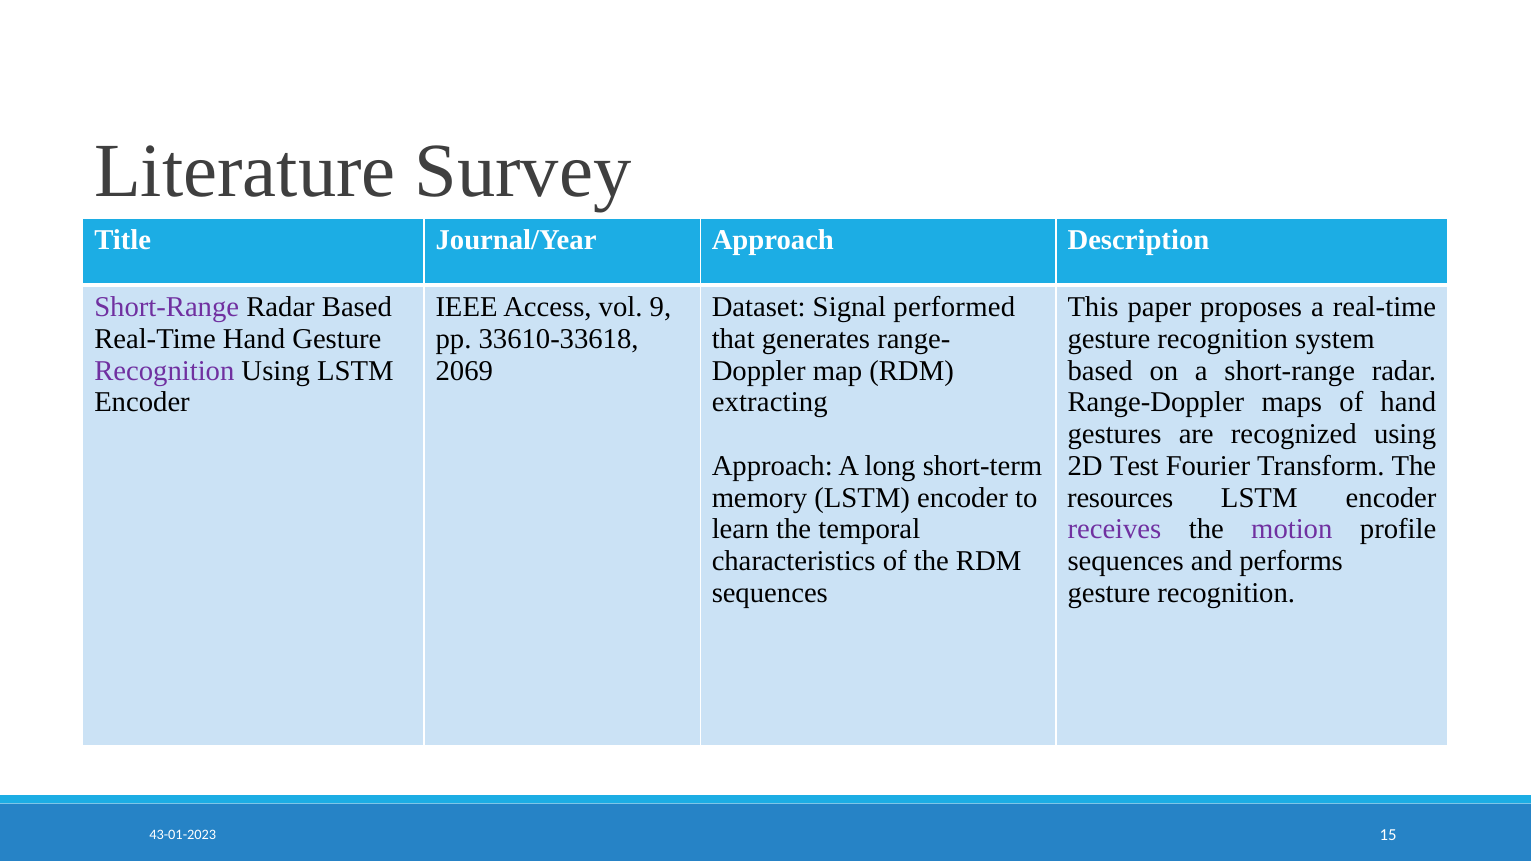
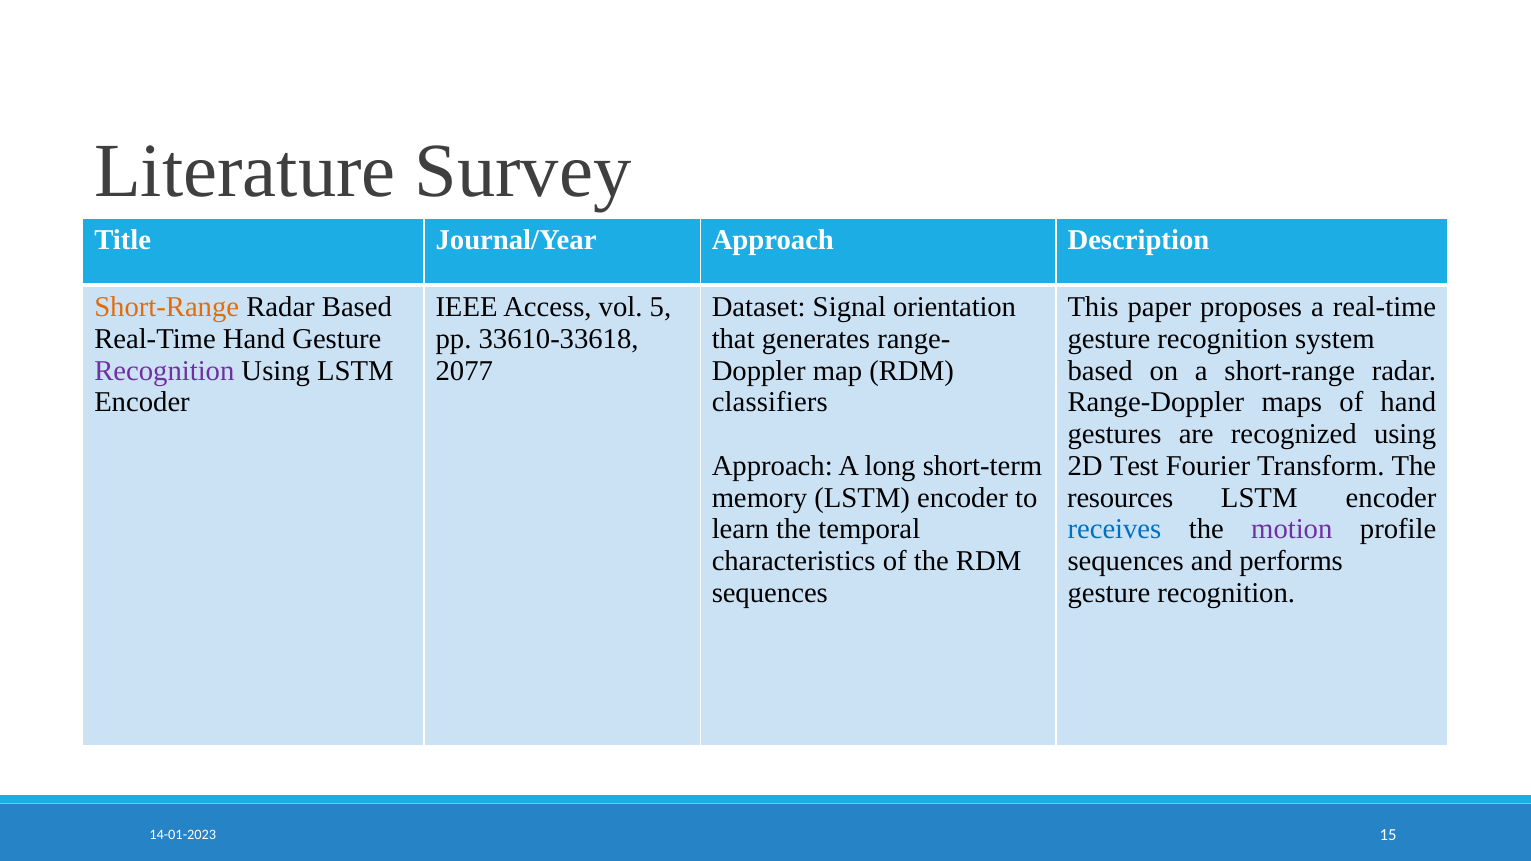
Short-Range at (167, 307) colour: purple -> orange
9: 9 -> 5
performed: performed -> orientation
2069: 2069 -> 2077
extracting: extracting -> classifiers
receives colour: purple -> blue
43-01-2023: 43-01-2023 -> 14-01-2023
